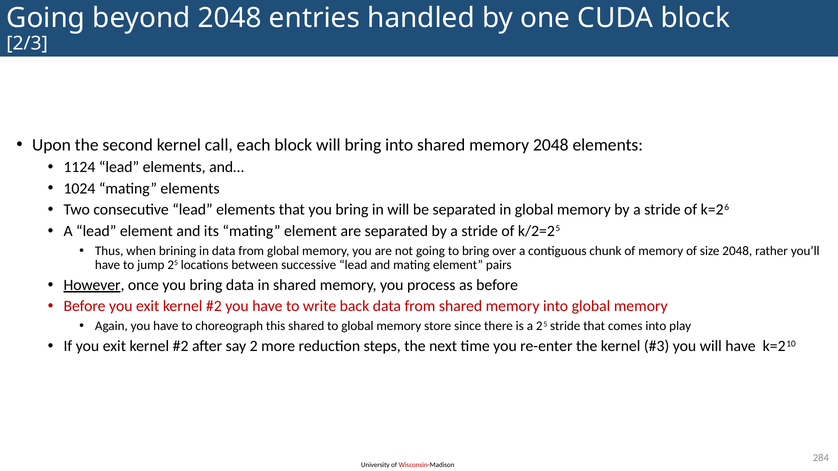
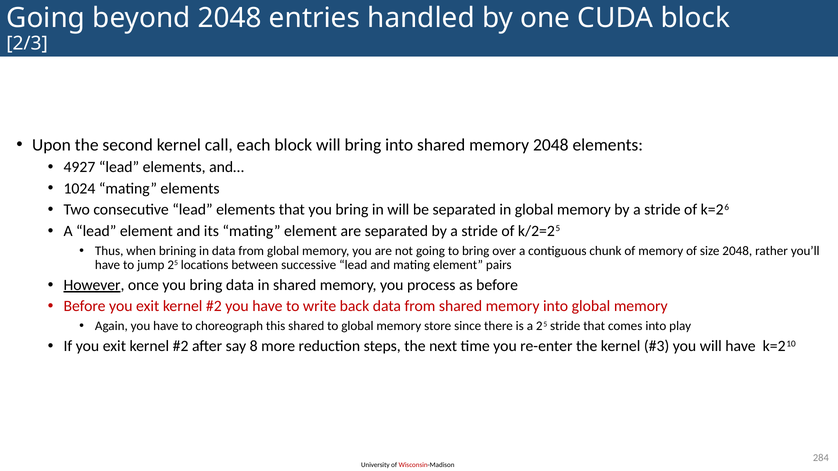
1124: 1124 -> 4927
2: 2 -> 8
